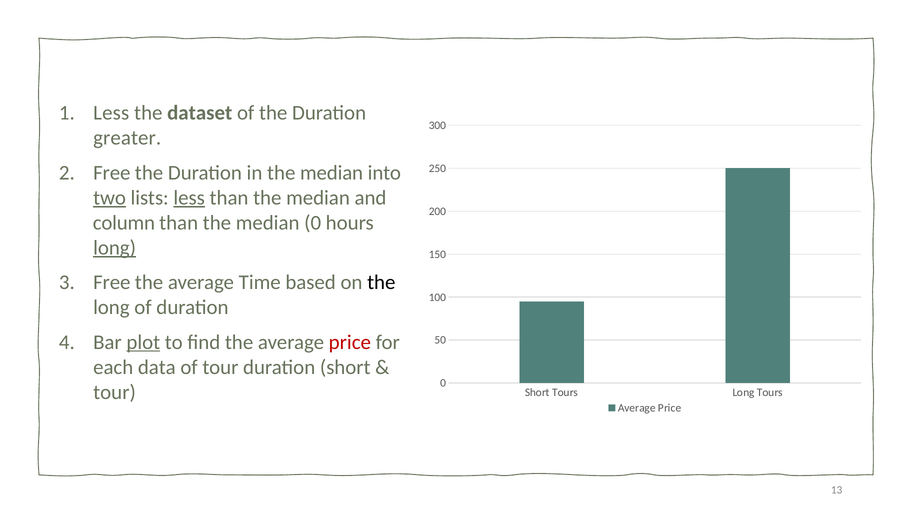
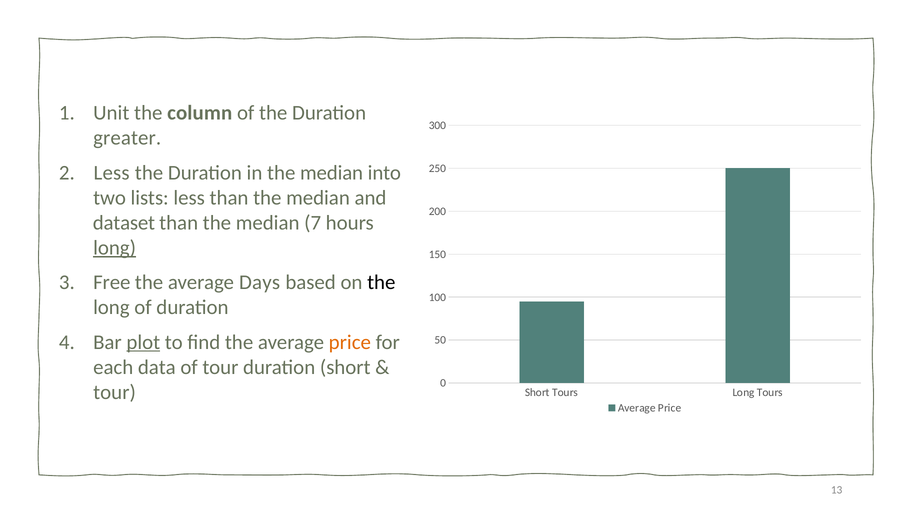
Less at (111, 113): Less -> Unit
dataset: dataset -> column
Free at (112, 173): Free -> Less
two underline: present -> none
less at (189, 198) underline: present -> none
column: column -> dataset
median 0: 0 -> 7
Time: Time -> Days
price at (350, 342) colour: red -> orange
